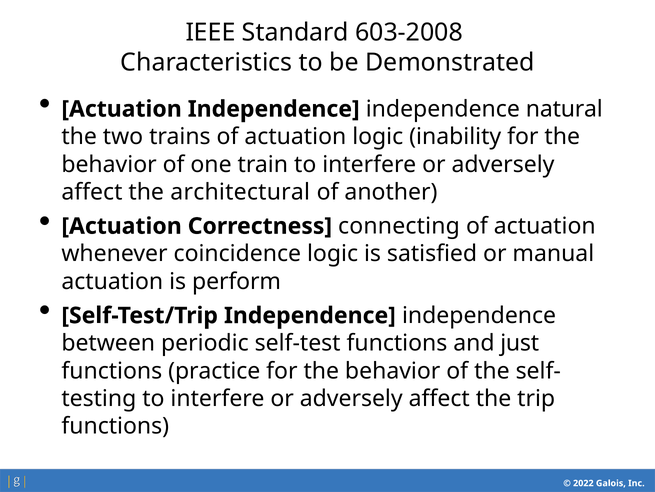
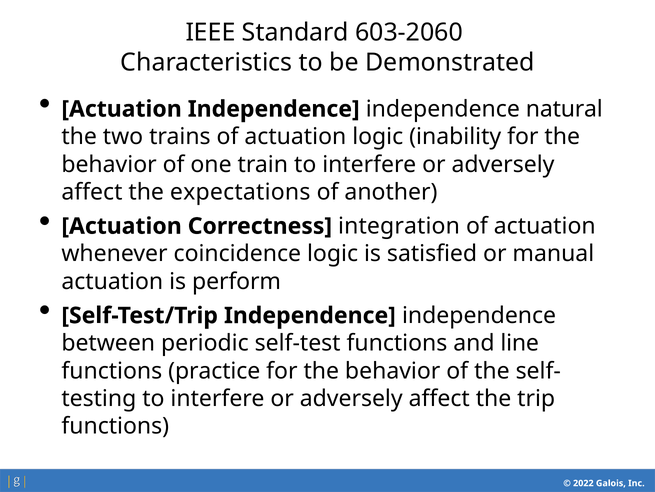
603-2008: 603-2008 -> 603-2060
architectural: architectural -> expectations
connecting: connecting -> integration
just: just -> line
